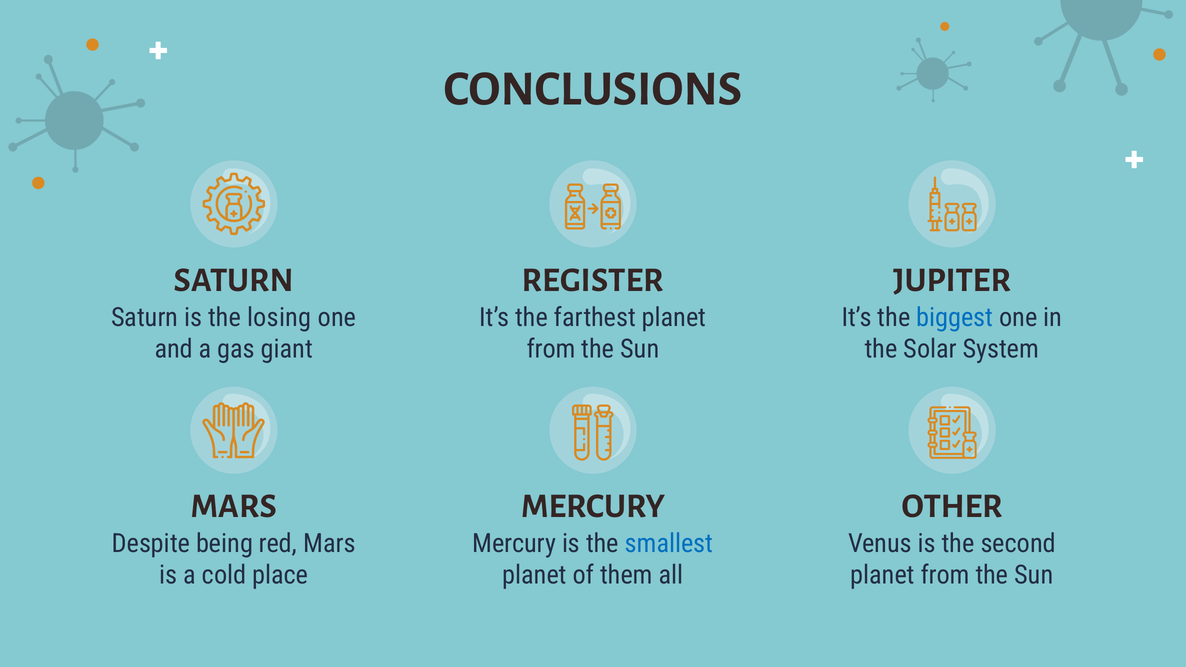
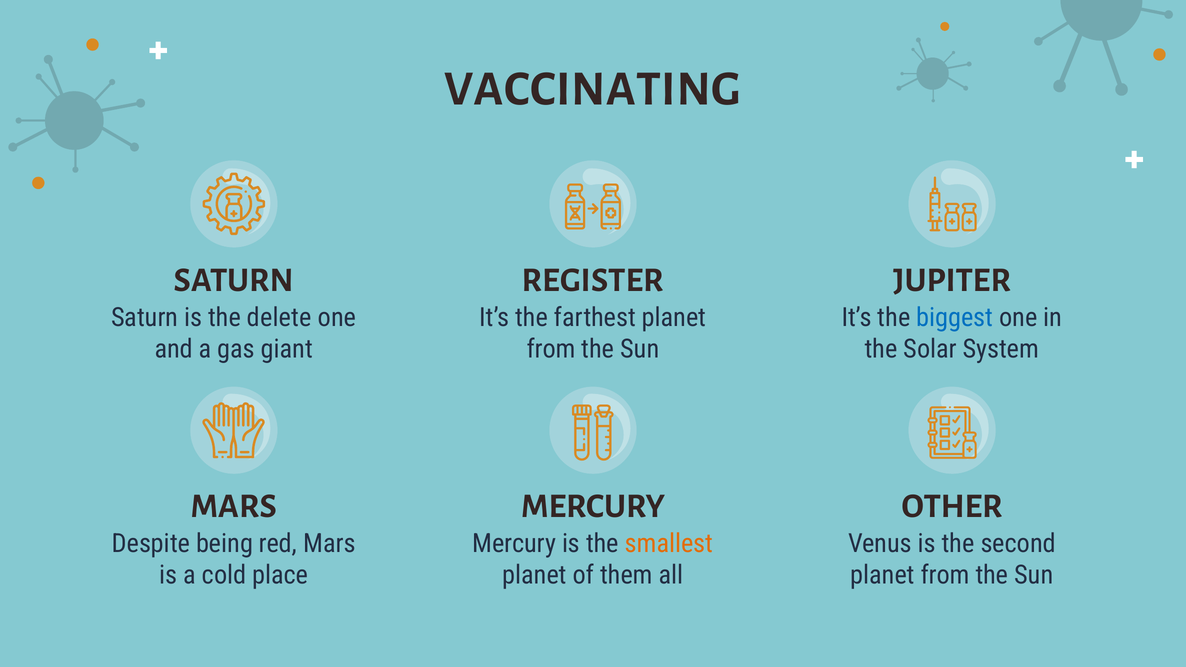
CONCLUSIONS: CONCLUSIONS -> VACCINATING
losing: losing -> delete
smallest colour: blue -> orange
